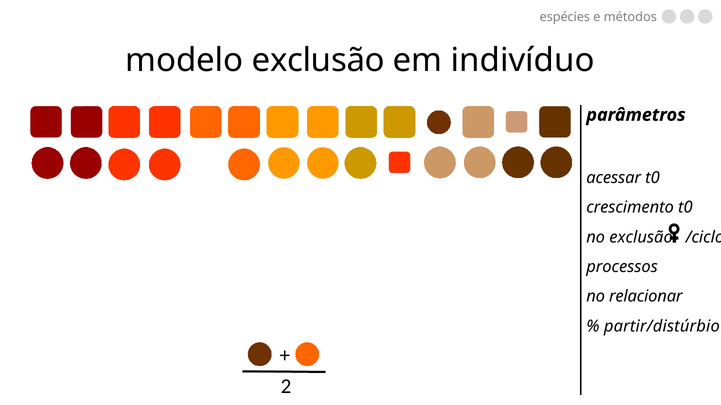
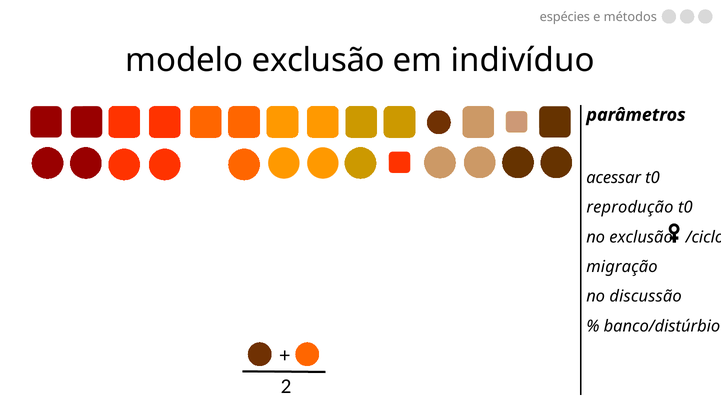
crescimento: crescimento -> reprodução
processos: processos -> migração
relacionar: relacionar -> discussão
partir/distúrbio: partir/distúrbio -> banco/distúrbio
